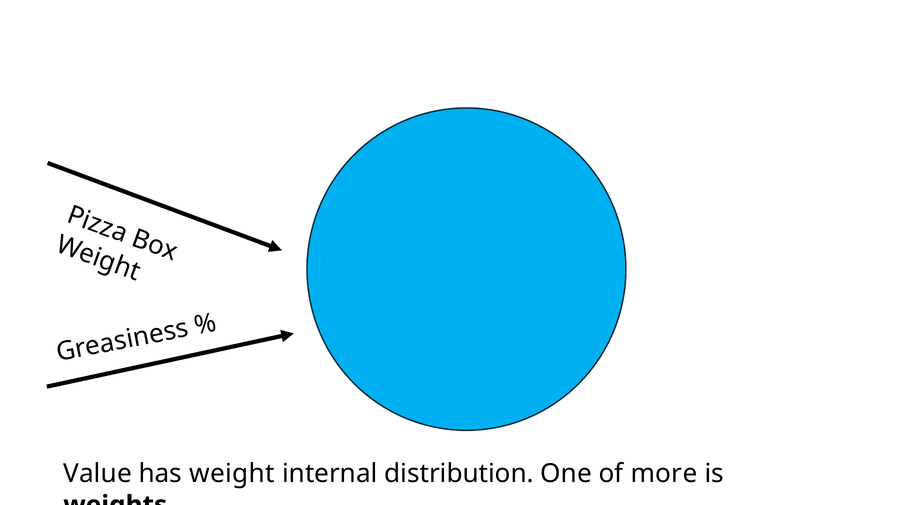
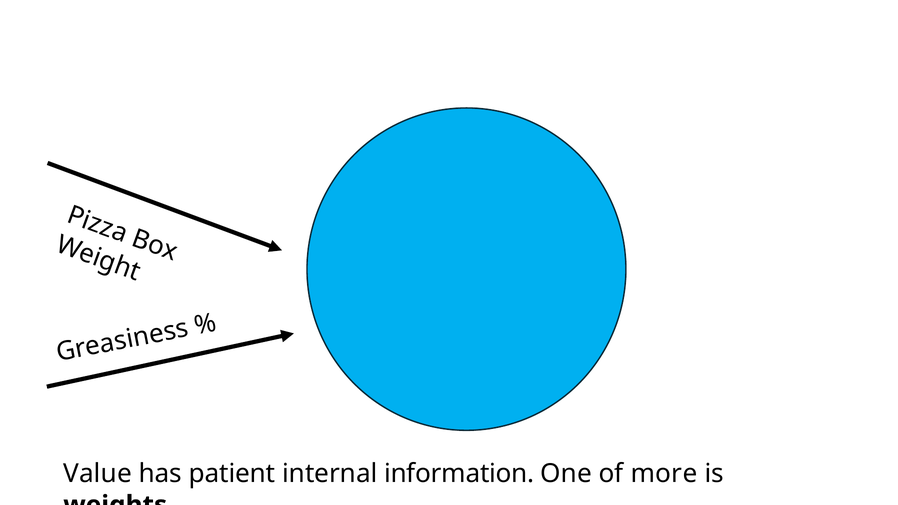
weight: weight -> patient
distribution: distribution -> information
